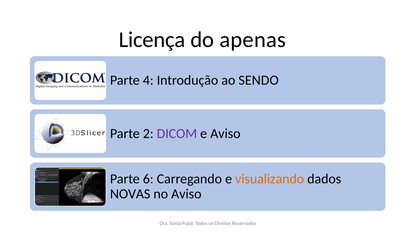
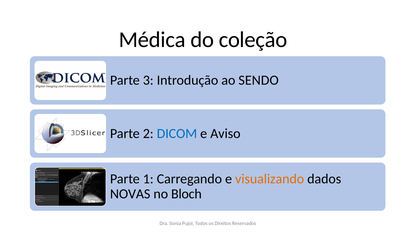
Licença: Licença -> Médica
apenas: apenas -> coleção
4: 4 -> 3
DICOM colour: purple -> blue
6: 6 -> 1
no Aviso: Aviso -> Bloch
